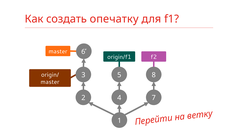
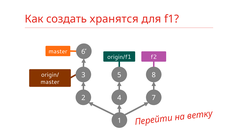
опечатку: опечатку -> хранятся
